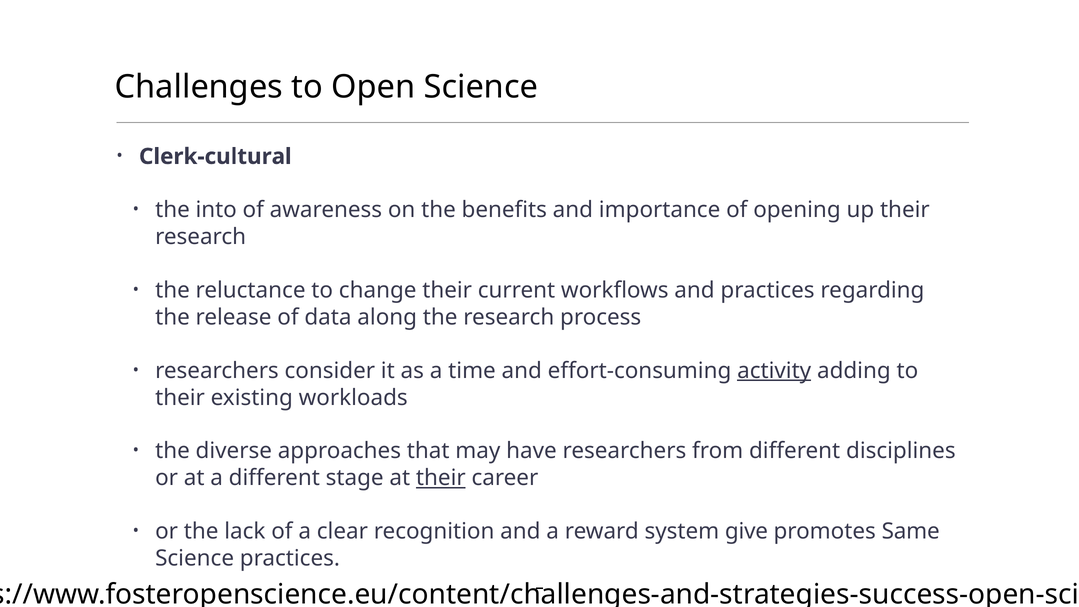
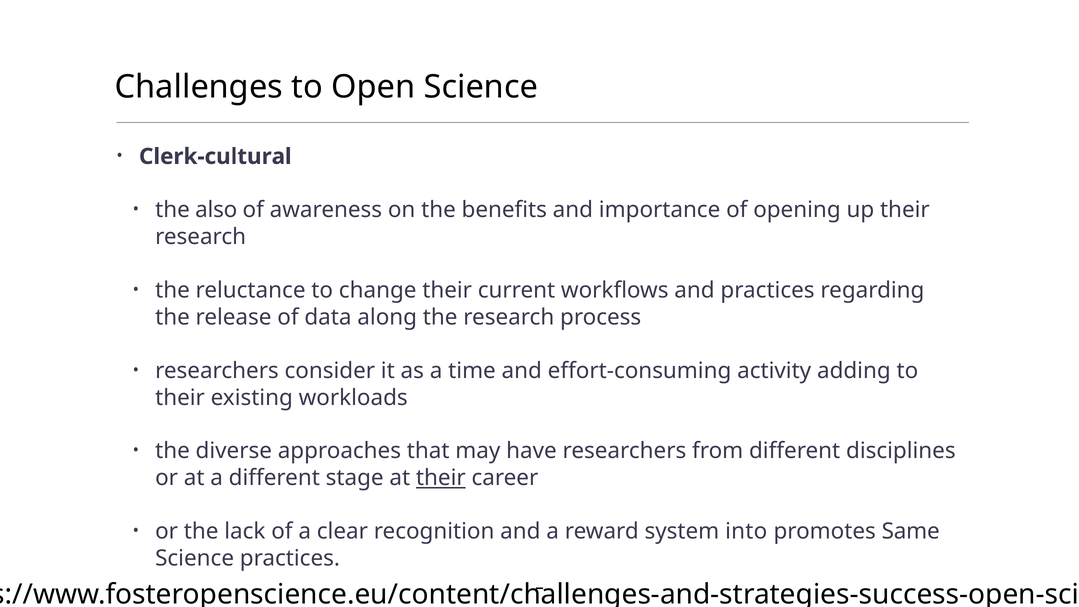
into: into -> also
activity underline: present -> none
give: give -> into
